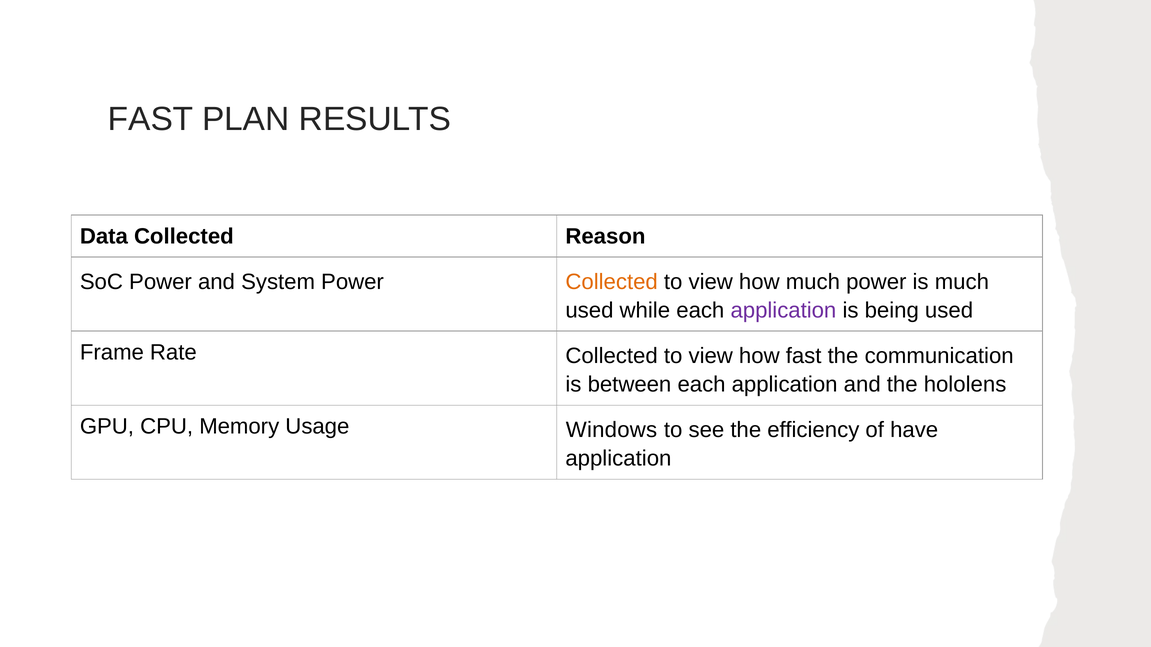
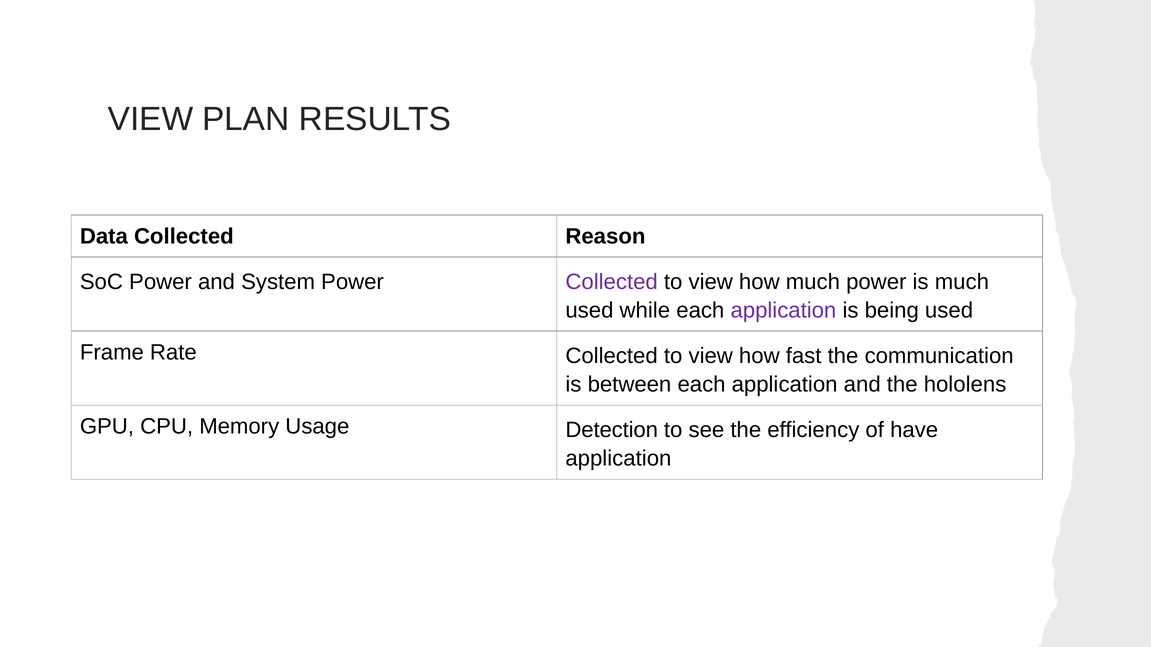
FAST at (151, 119): FAST -> VIEW
Collected at (612, 282) colour: orange -> purple
Windows: Windows -> Detection
